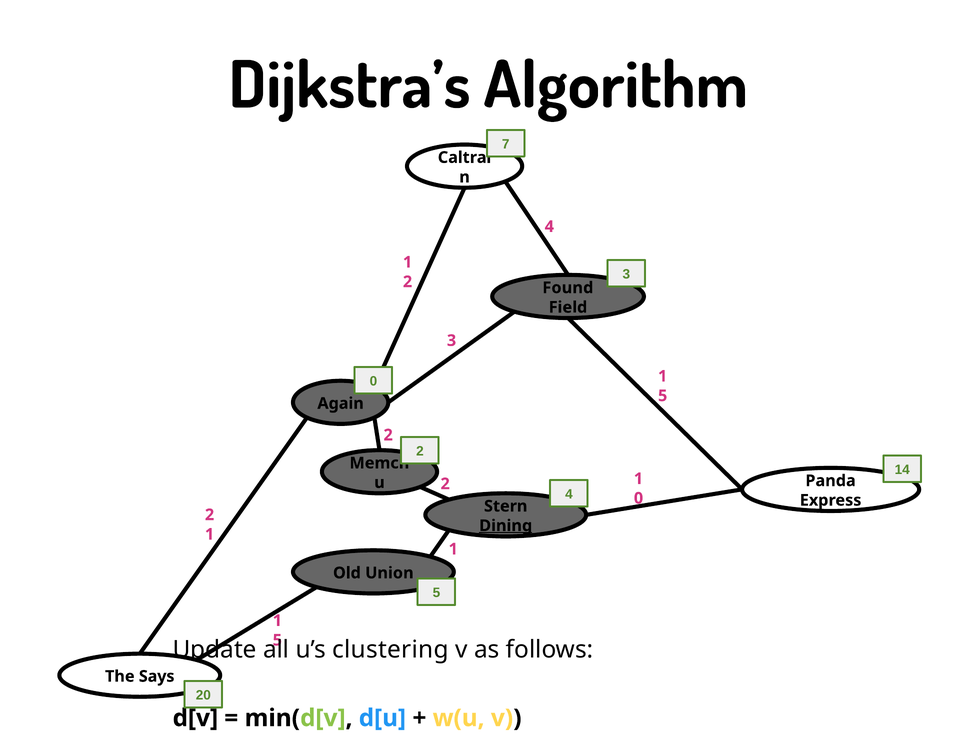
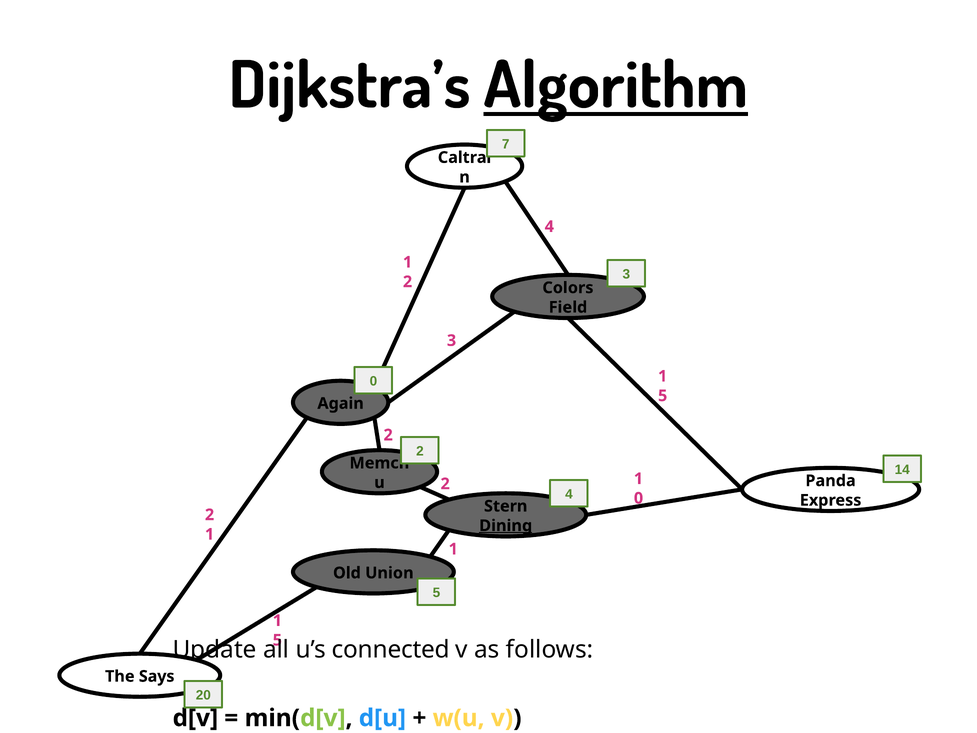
Algorithm underline: none -> present
Found: Found -> Colors
clustering: clustering -> connected
